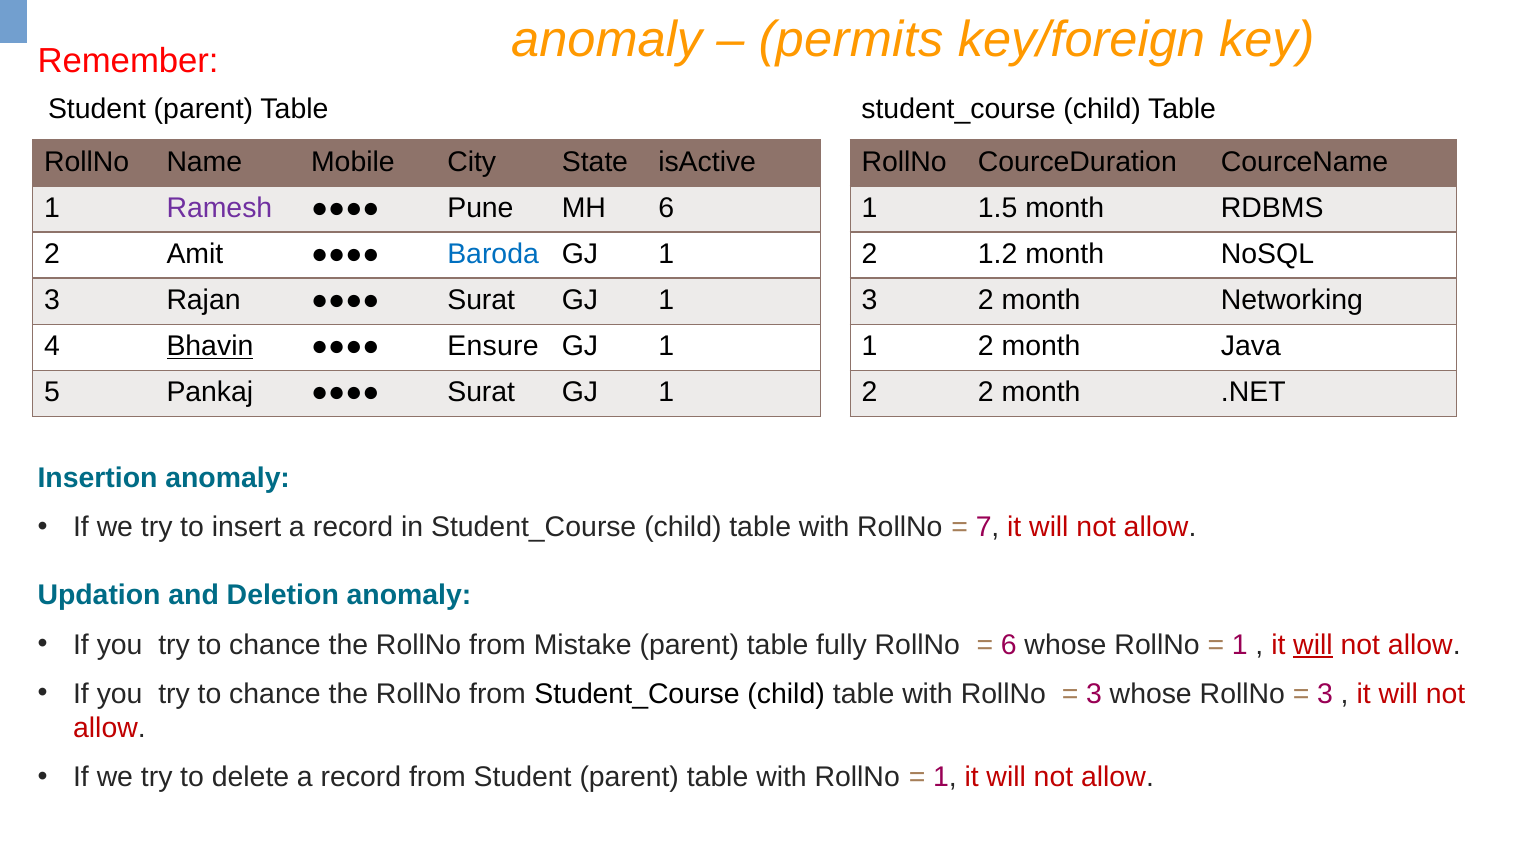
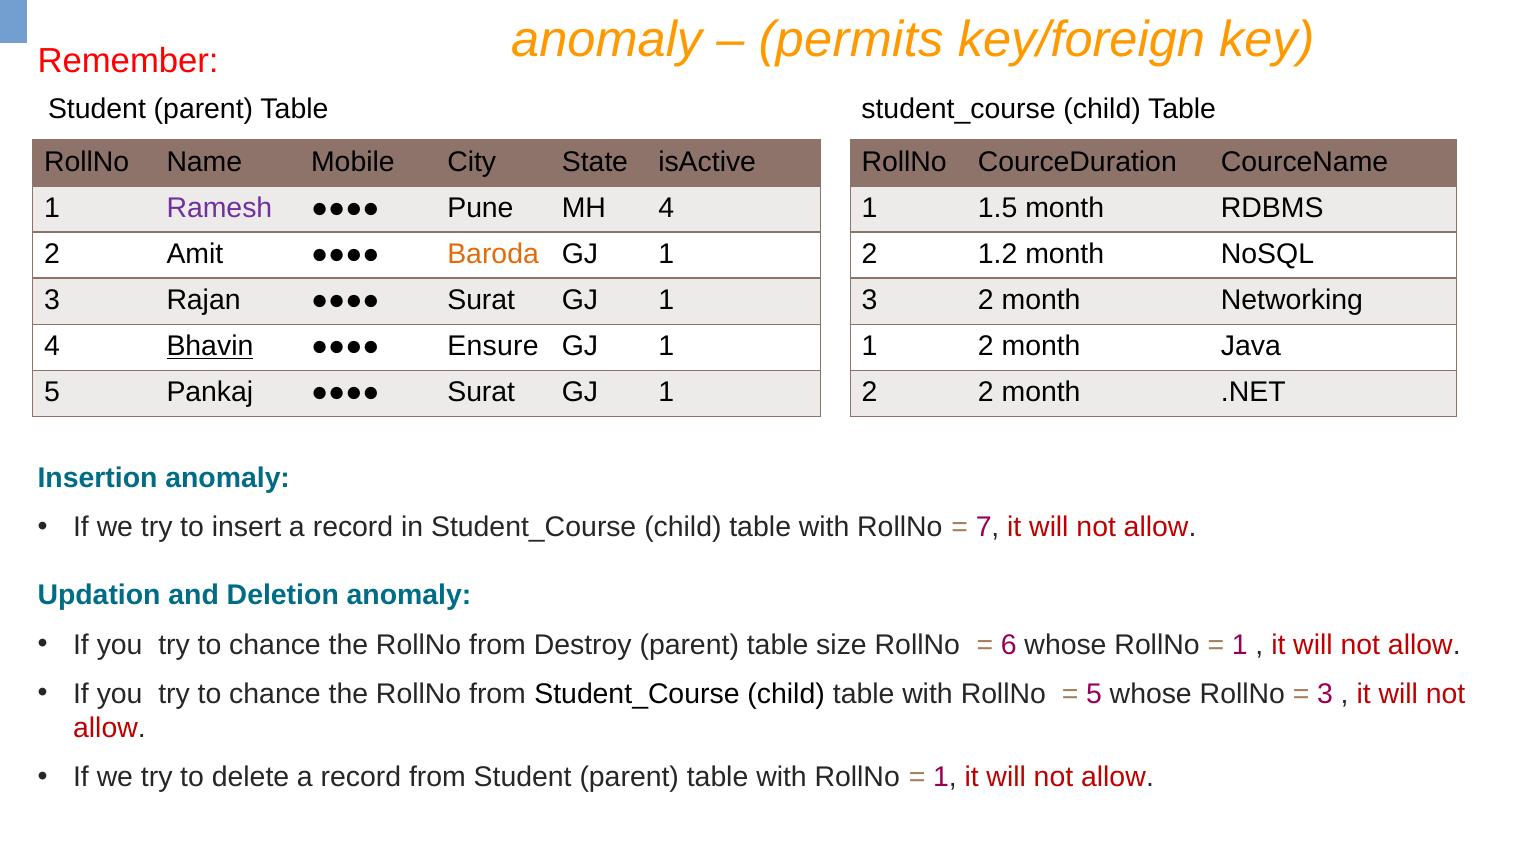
MH 6: 6 -> 4
Baroda colour: blue -> orange
Mistake: Mistake -> Destroy
fully: fully -> size
will at (1313, 644) underline: present -> none
3 at (1094, 694): 3 -> 5
